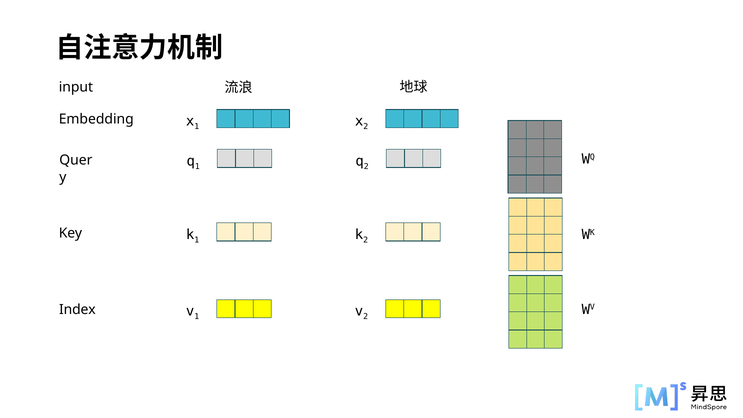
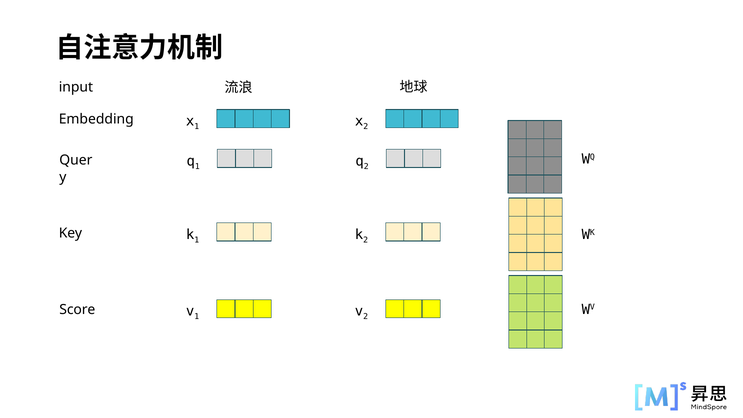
Index: Index -> Score
